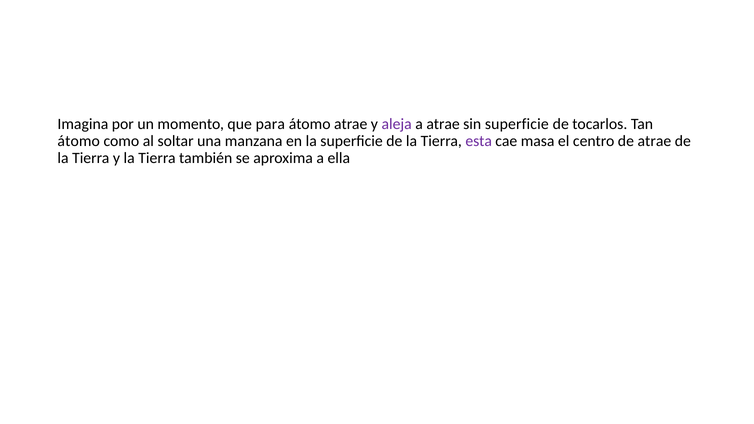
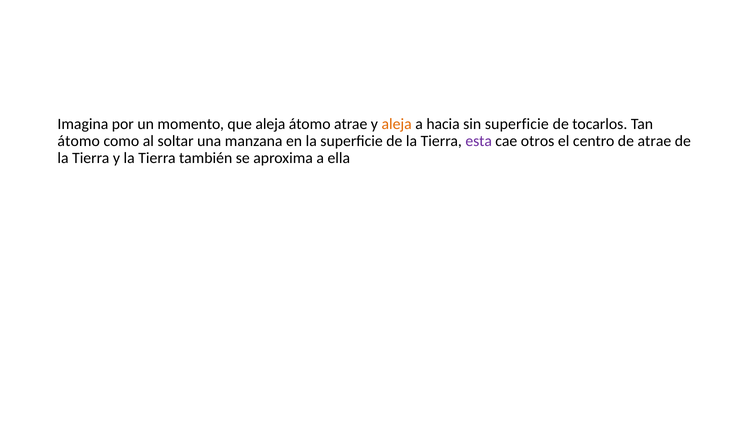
que para: para -> aleja
aleja at (397, 124) colour: purple -> orange
a atrae: atrae -> hacia
masa: masa -> otros
